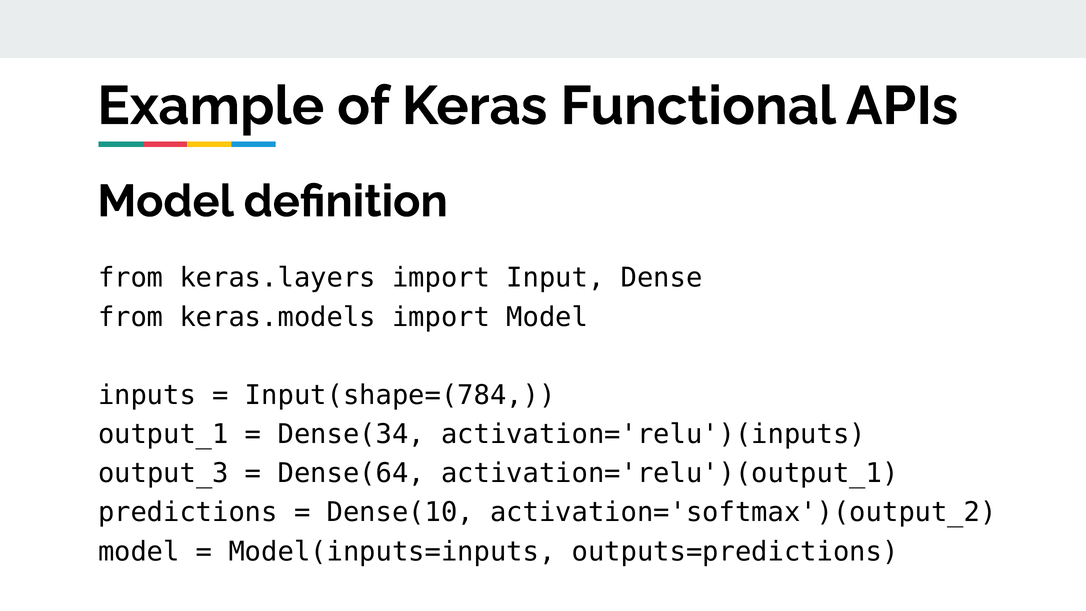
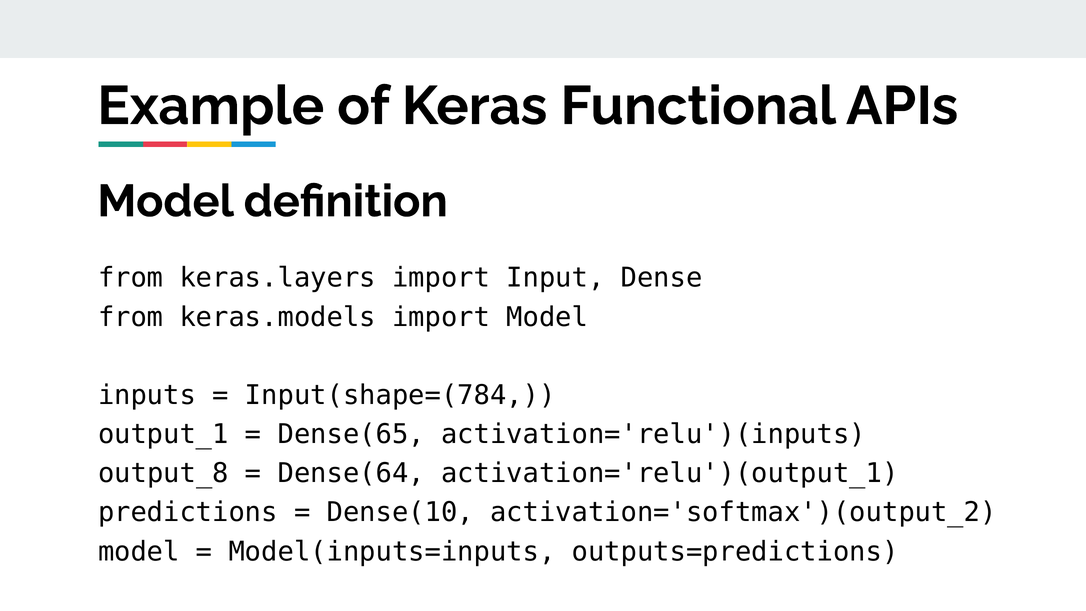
Dense(34: Dense(34 -> Dense(65
output_3: output_3 -> output_8
